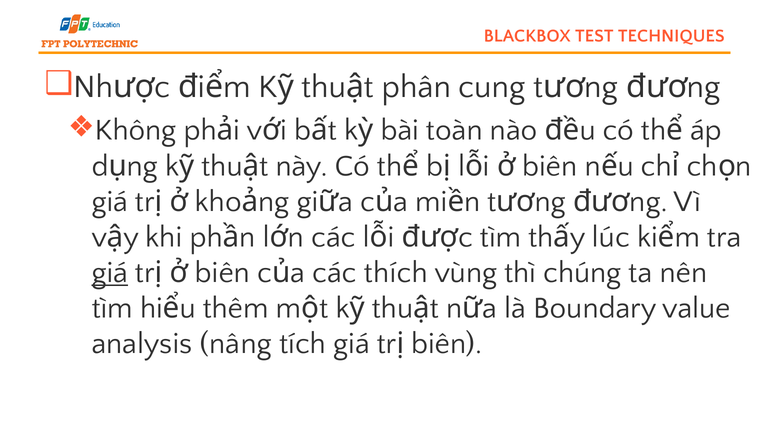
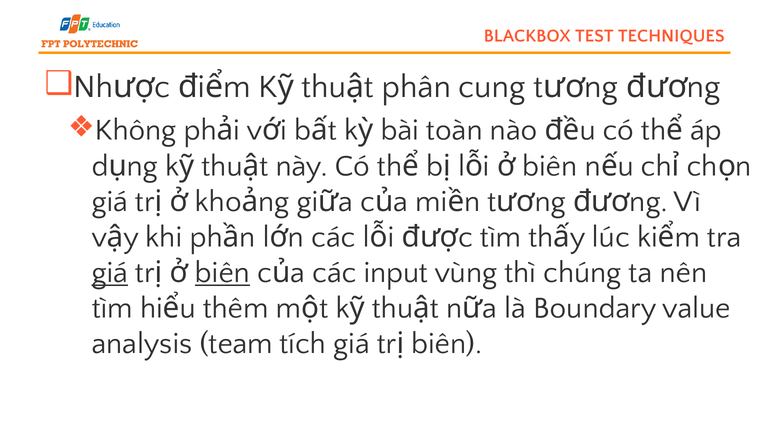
biên at (222, 272) underline: none -> present
thích: thích -> input
nâng: nâng -> team
